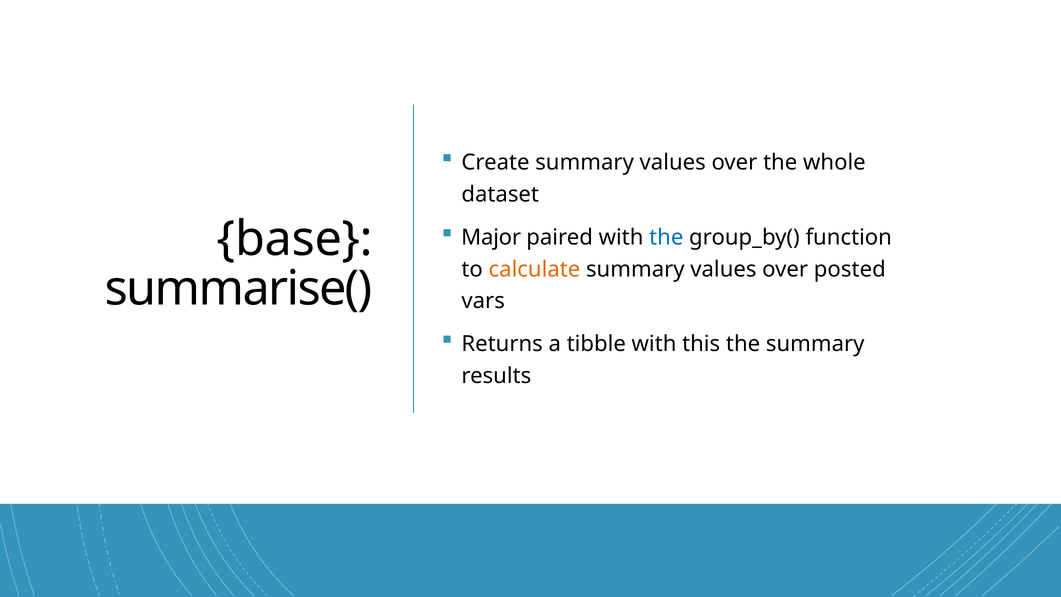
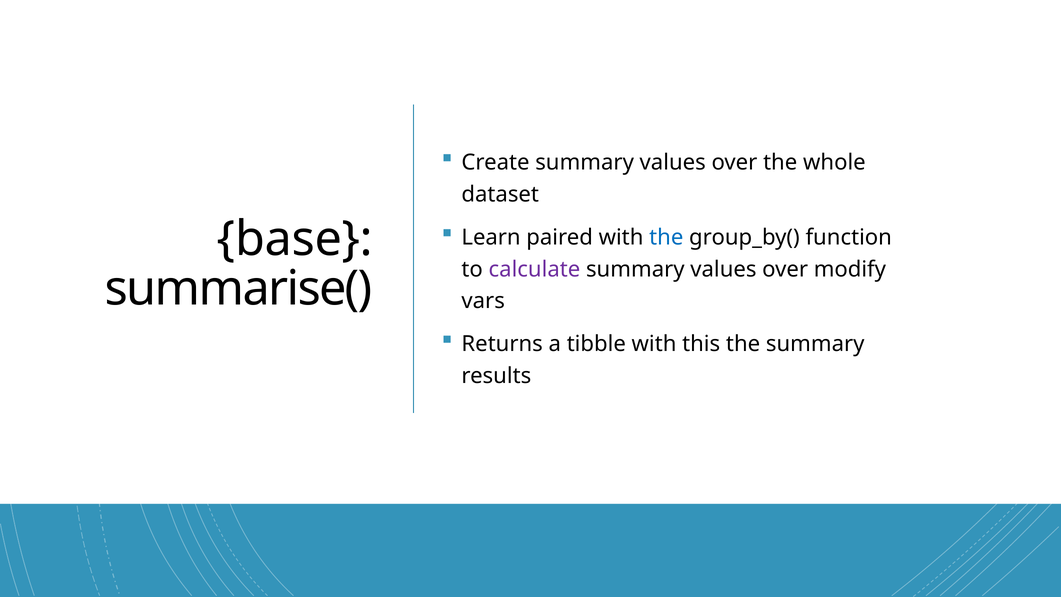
Major: Major -> Learn
calculate colour: orange -> purple
posted: posted -> modify
